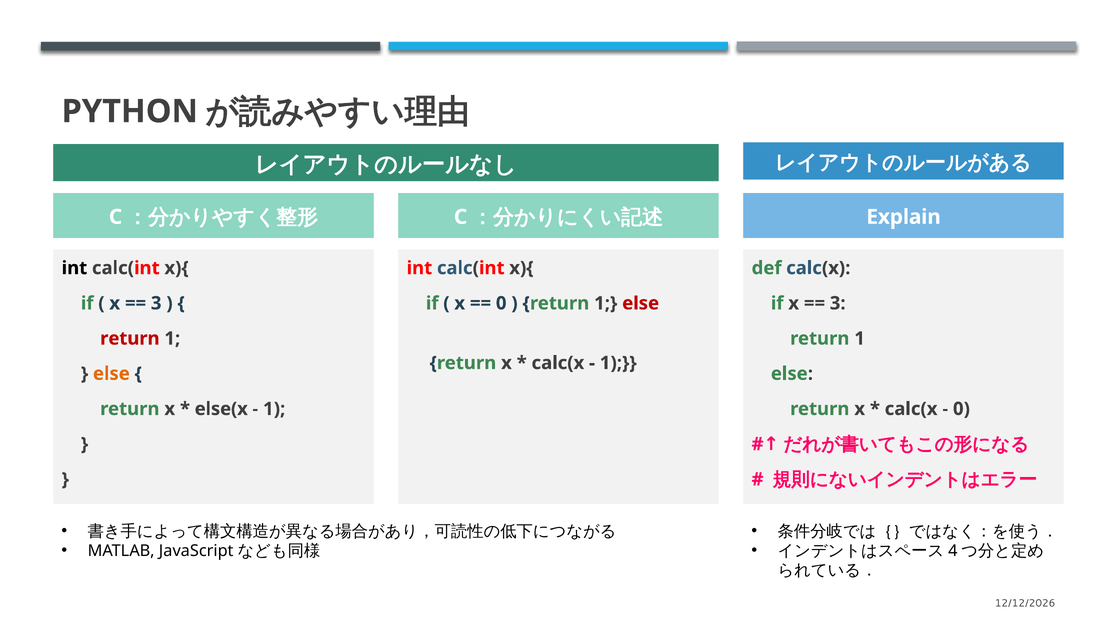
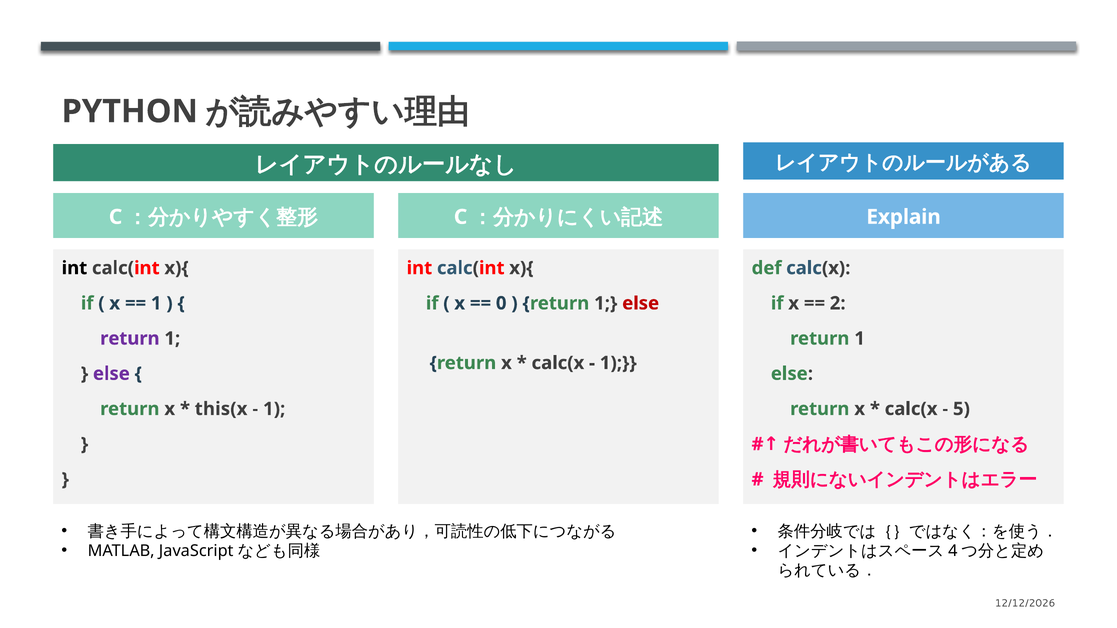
3 at (156, 303): 3 -> 1
3 at (838, 303): 3 -> 2
return at (130, 339) colour: red -> purple
else at (111, 374) colour: orange -> purple
else(x: else(x -> this(x
0 at (961, 409): 0 -> 5
